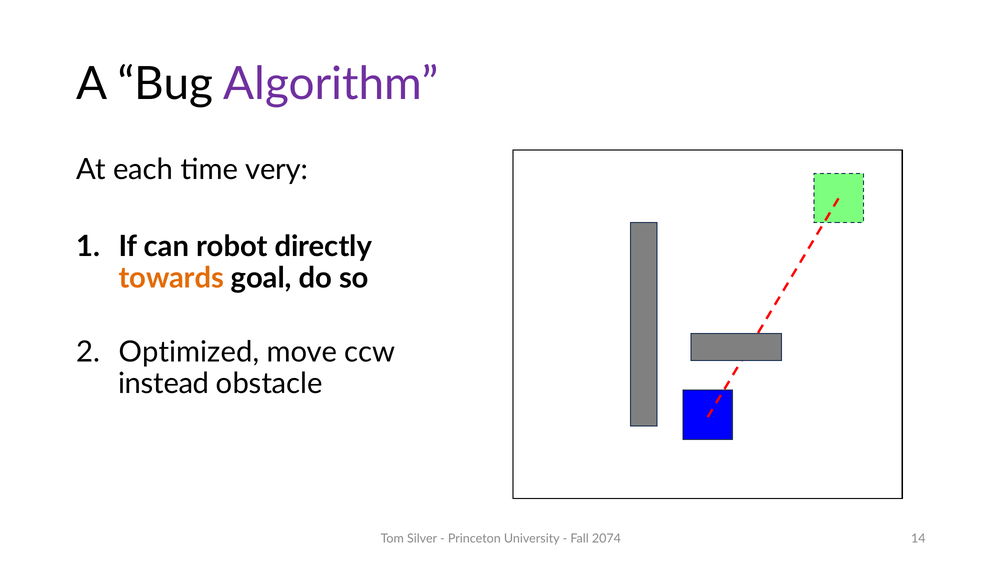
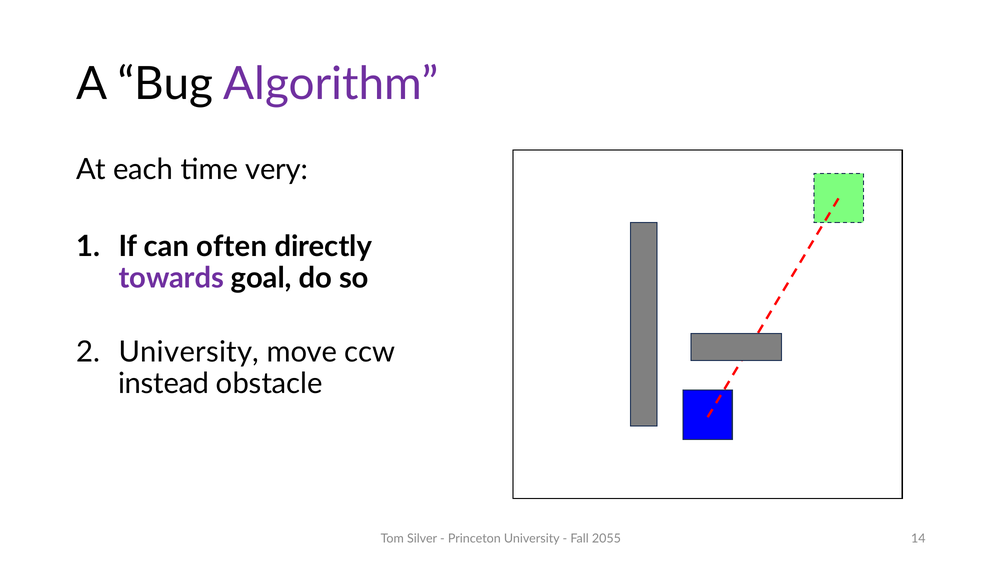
robot: robot -> often
towards colour: orange -> purple
Optimized at (189, 352): Optimized -> University
2074: 2074 -> 2055
